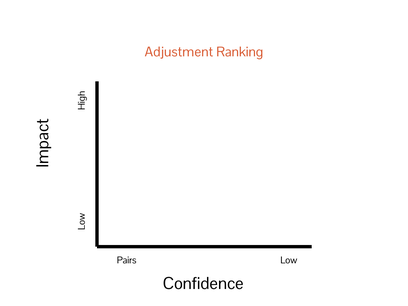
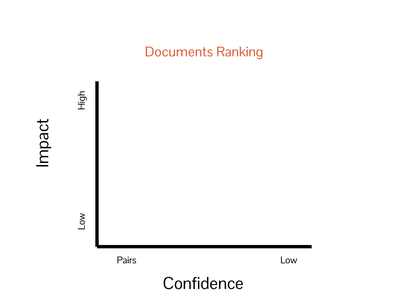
Adjustment: Adjustment -> Documents
